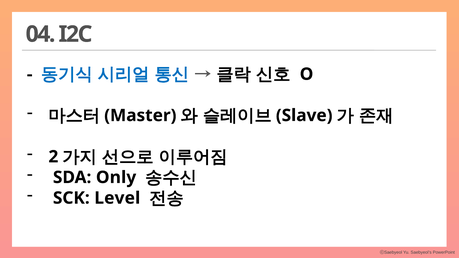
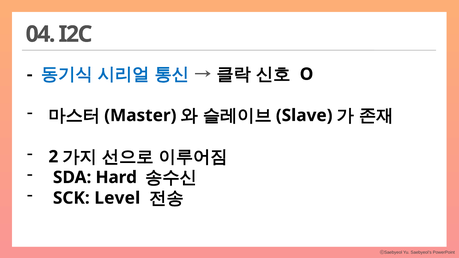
Only: Only -> Hard
